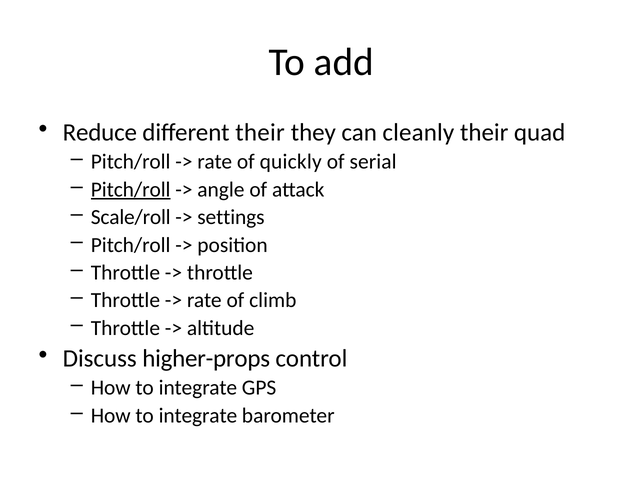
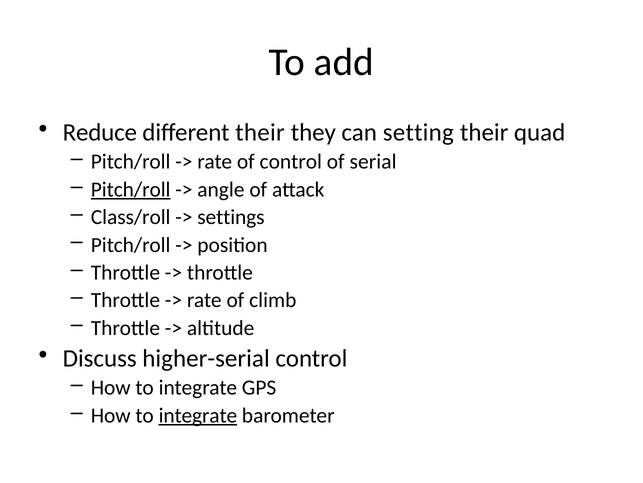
cleanly: cleanly -> setting
of quickly: quickly -> control
Scale/roll: Scale/roll -> Class/roll
higher-props: higher-props -> higher-serial
integrate at (198, 415) underline: none -> present
